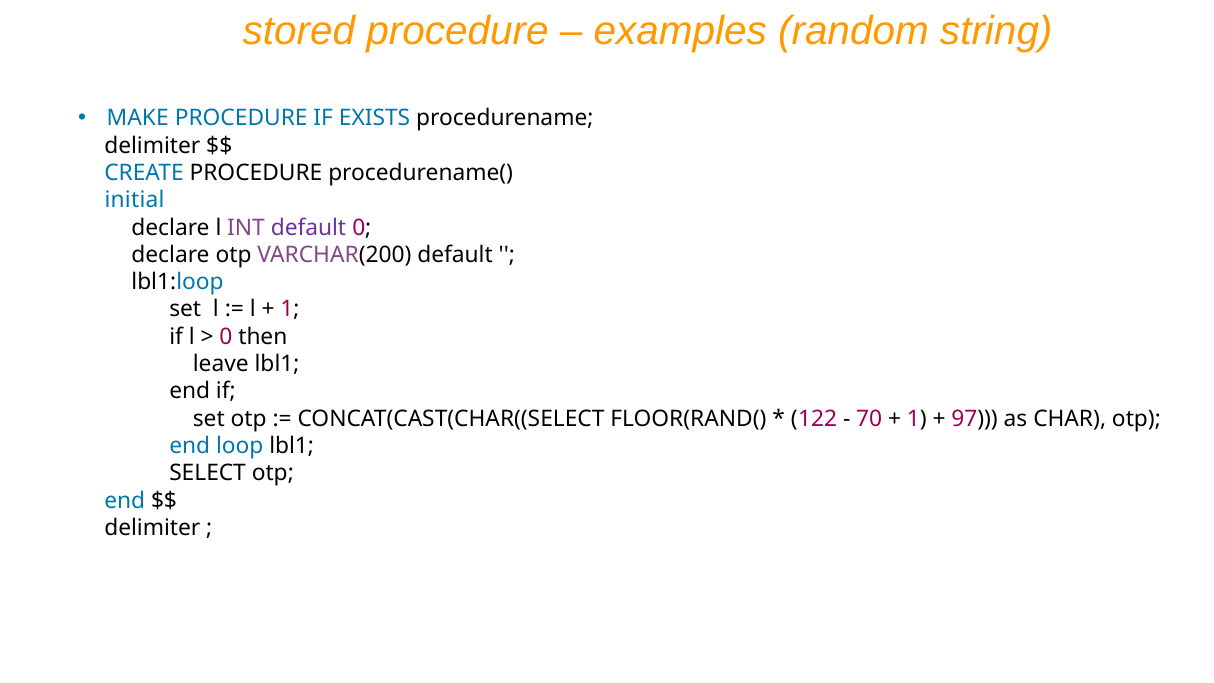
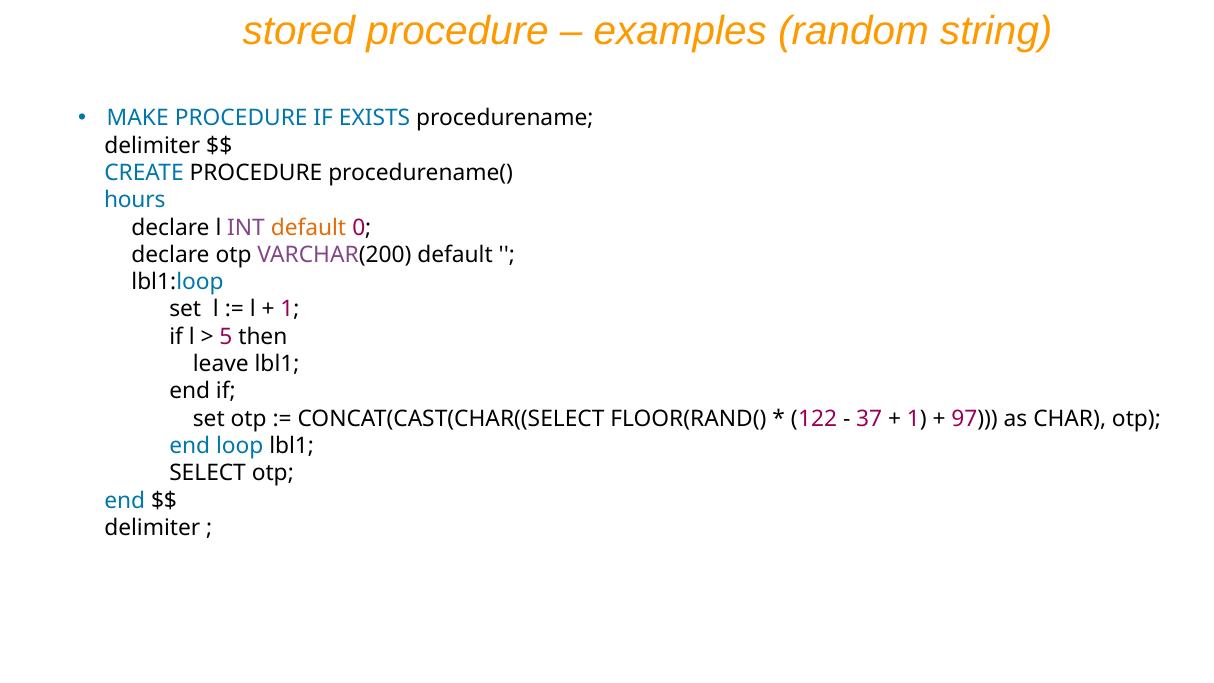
initial: initial -> hours
default at (308, 227) colour: purple -> orange
0 at (226, 337): 0 -> 5
70: 70 -> 37
